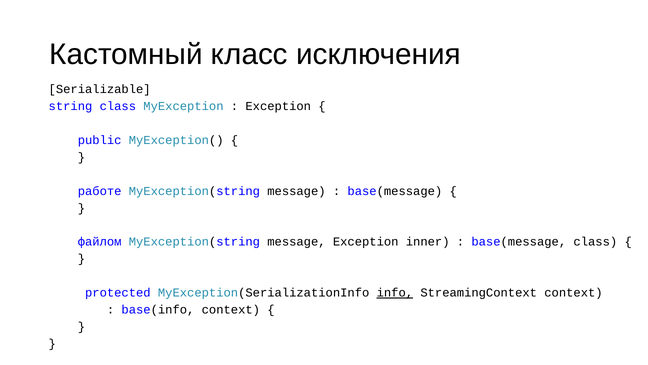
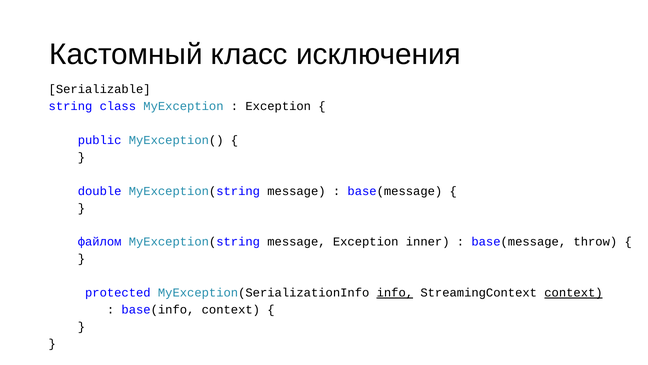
работе: работе -> double
base(message class: class -> throw
context at (573, 292) underline: none -> present
